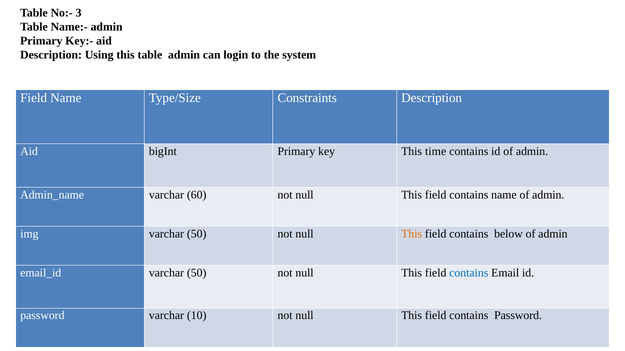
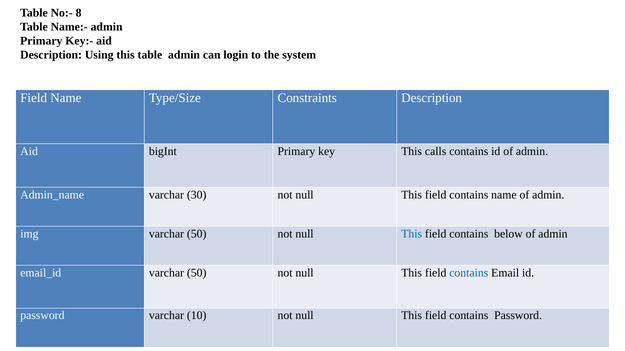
3: 3 -> 8
time: time -> calls
60: 60 -> 30
This at (412, 234) colour: orange -> blue
